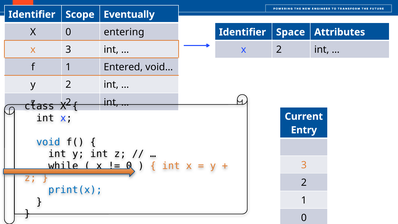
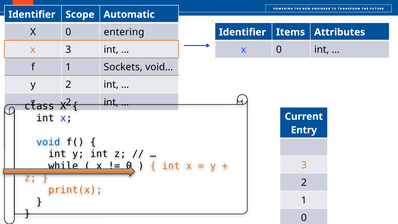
Eventually: Eventually -> Automatic
Space: Space -> Items
2 at (279, 50): 2 -> 0
Entered: Entered -> Sockets
print(x colour: blue -> orange
